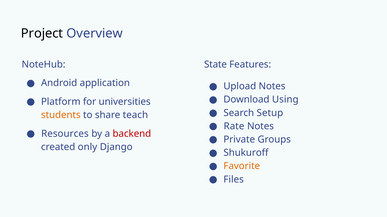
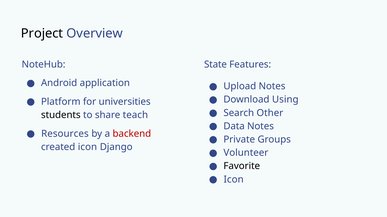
Setup: Setup -> Other
students colour: orange -> black
Rate: Rate -> Data
created only: only -> icon
Shukuroff: Shukuroff -> Volunteer
Favorite colour: orange -> black
Files at (234, 180): Files -> Icon
